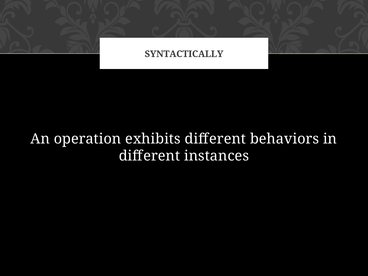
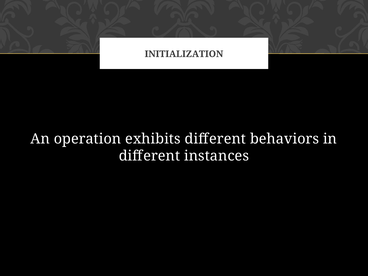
SYNTACTICALLY: SYNTACTICALLY -> INITIALIZATION
